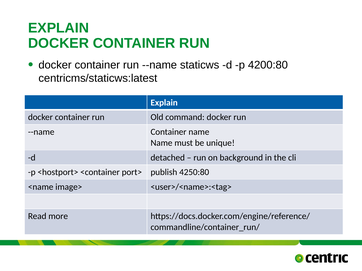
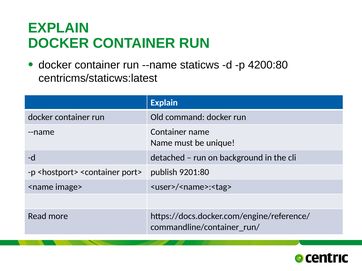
4250:80: 4250:80 -> 9201:80
